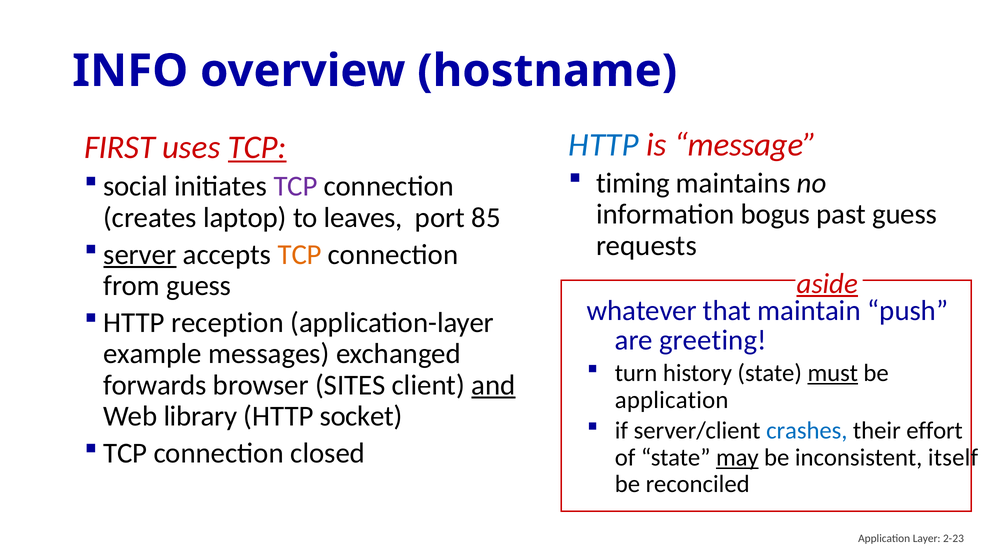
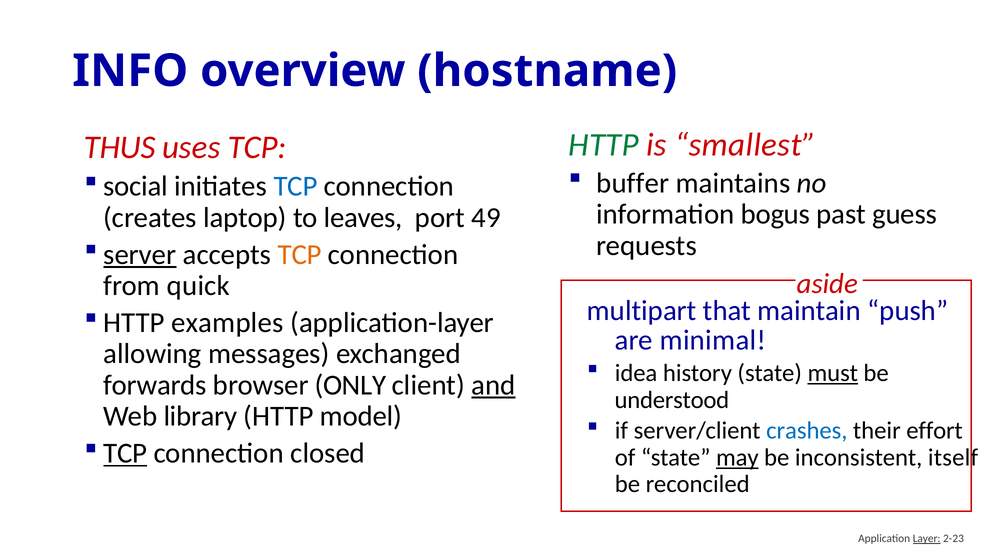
HTTP at (604, 145) colour: blue -> green
message: message -> smallest
FIRST: FIRST -> THUS
TCP at (257, 147) underline: present -> none
timing: timing -> buffer
TCP at (295, 186) colour: purple -> blue
85: 85 -> 49
aside underline: present -> none
from guess: guess -> quick
whatever: whatever -> multipart
reception: reception -> examples
greeting: greeting -> minimal
example: example -> allowing
turn: turn -> idea
SITES: SITES -> ONLY
application at (672, 400): application -> understood
socket: socket -> model
TCP at (125, 453) underline: none -> present
Layer underline: none -> present
